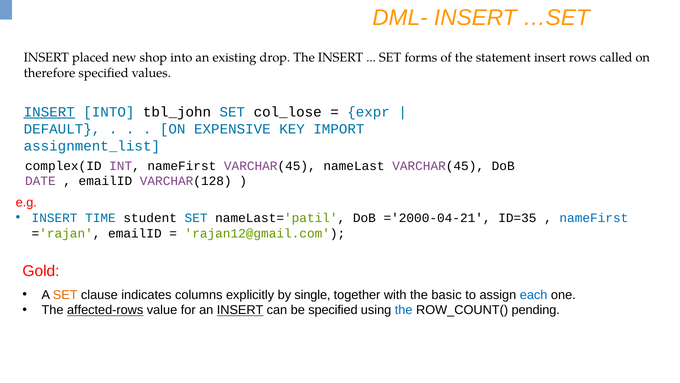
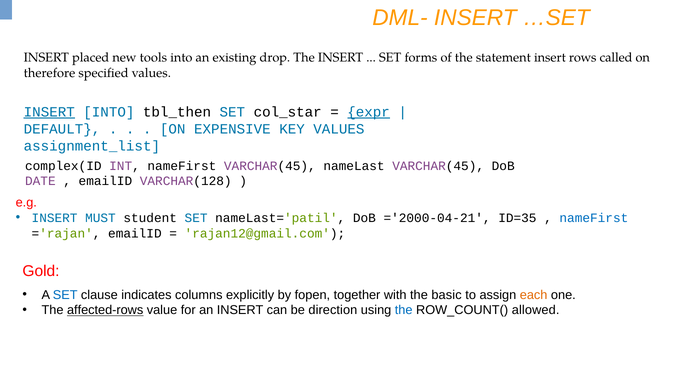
shop: shop -> tools
tbl_john: tbl_john -> tbl_then
col_lose: col_lose -> col_star
expr underline: none -> present
KEY IMPORT: IMPORT -> VALUES
TIME: TIME -> MUST
SET at (65, 295) colour: orange -> blue
single: single -> fopen
each colour: blue -> orange
INSERT at (240, 310) underline: present -> none
be specified: specified -> direction
pending: pending -> allowed
